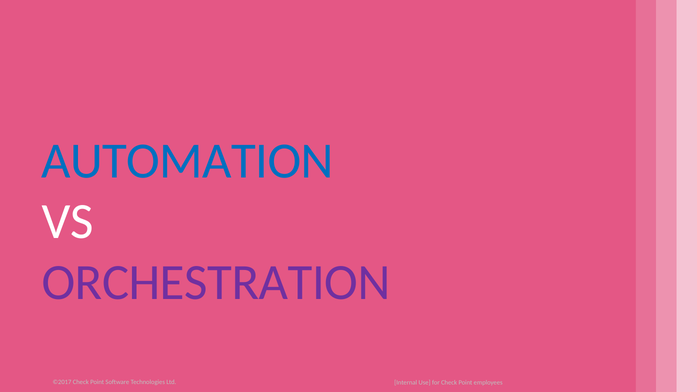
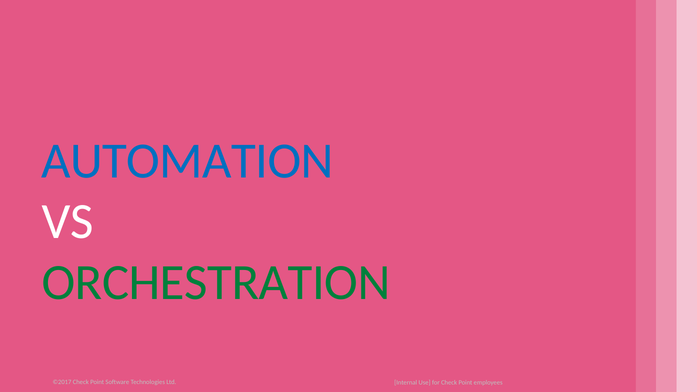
ORCHESTRATION colour: purple -> green
